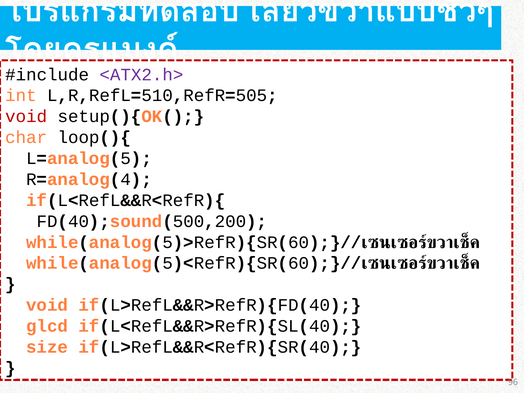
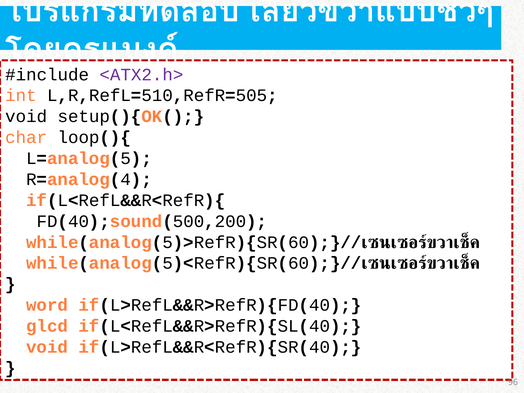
void at (26, 117) colour: red -> black
void at (47, 305): void -> word
size at (47, 347): size -> void
